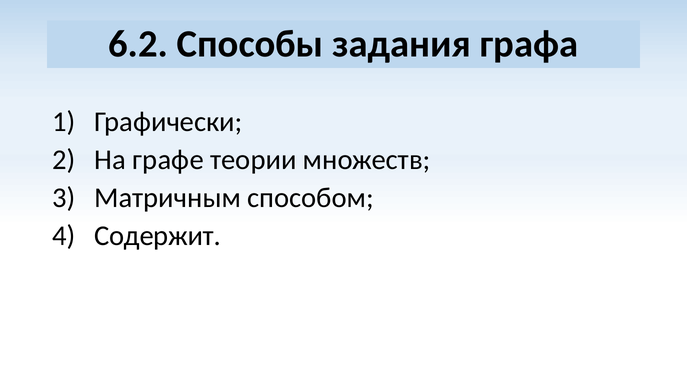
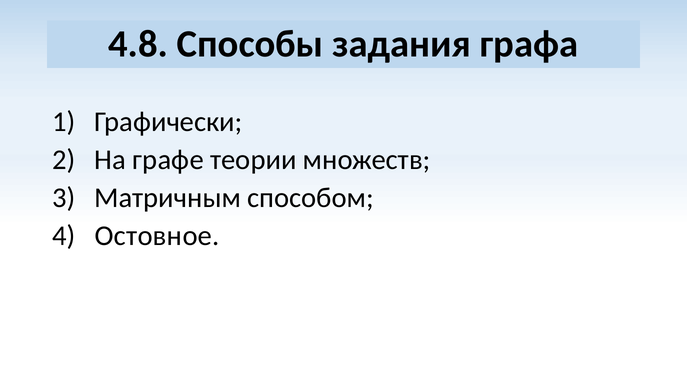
6.2: 6.2 -> 4.8
Содержит: Содержит -> Остовное
